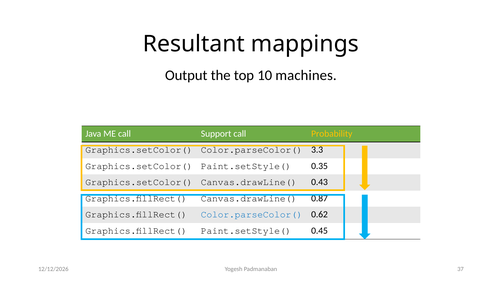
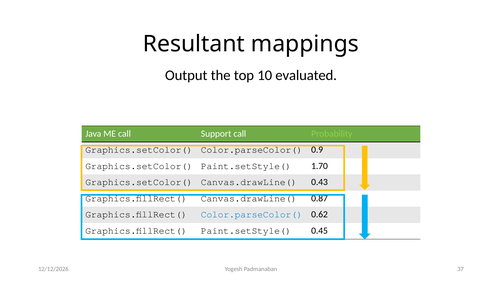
machines: machines -> evaluated
Probability colour: yellow -> light green
3.3: 3.3 -> 0.9
0.35: 0.35 -> 1.70
